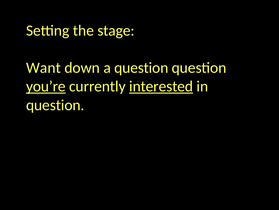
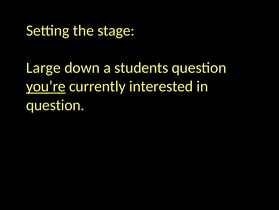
Want: Want -> Large
a question: question -> students
interested underline: present -> none
